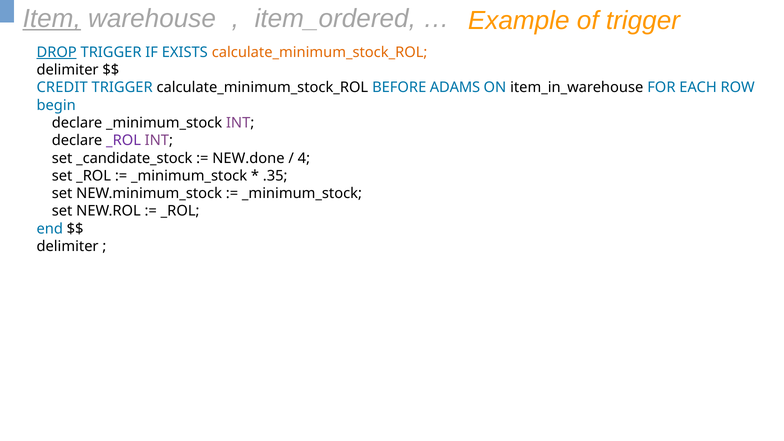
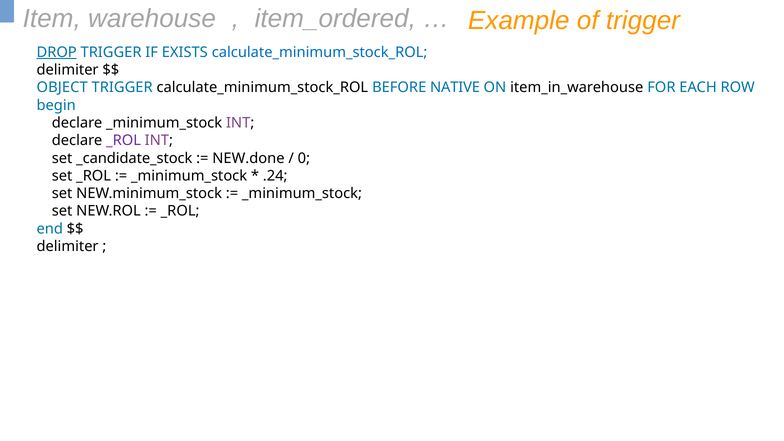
Item underline: present -> none
calculate_minimum_stock_ROL at (320, 52) colour: orange -> blue
CREDIT: CREDIT -> OBJECT
ADAMS: ADAMS -> NATIVE
4: 4 -> 0
.35: .35 -> .24
